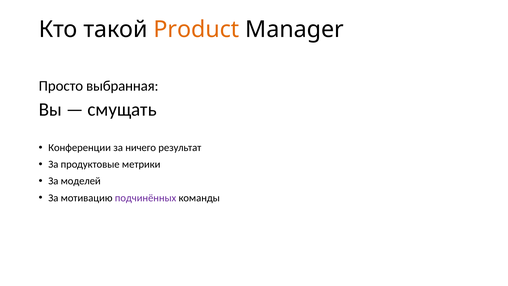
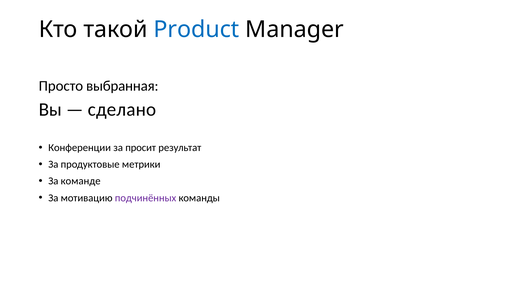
Product colour: orange -> blue
смущать: смущать -> сделано
ничего: ничего -> просит
моделей: моделей -> команде
